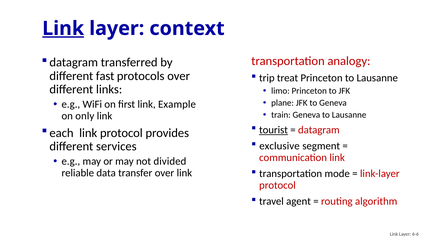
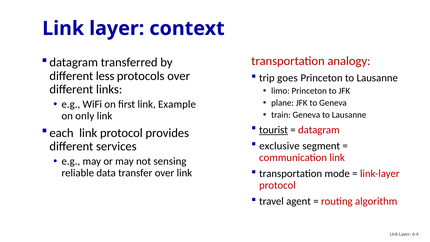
Link at (63, 28) underline: present -> none
fast: fast -> less
treat: treat -> goes
divided: divided -> sensing
